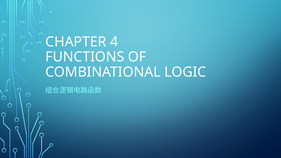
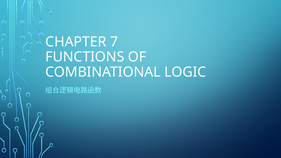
4: 4 -> 7
